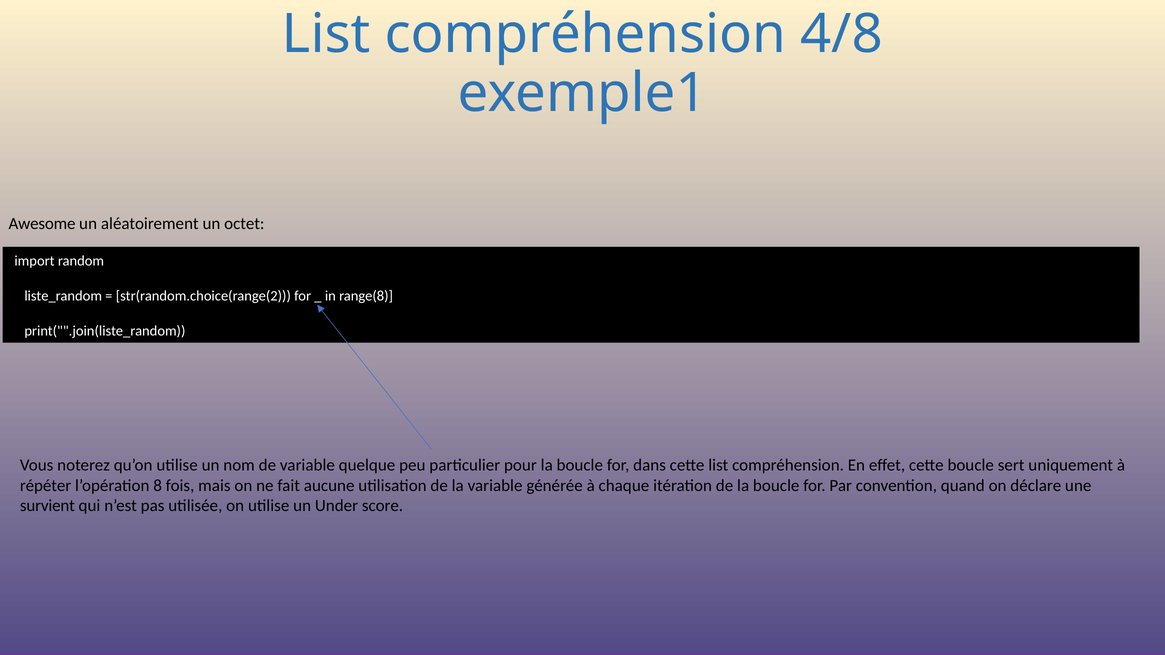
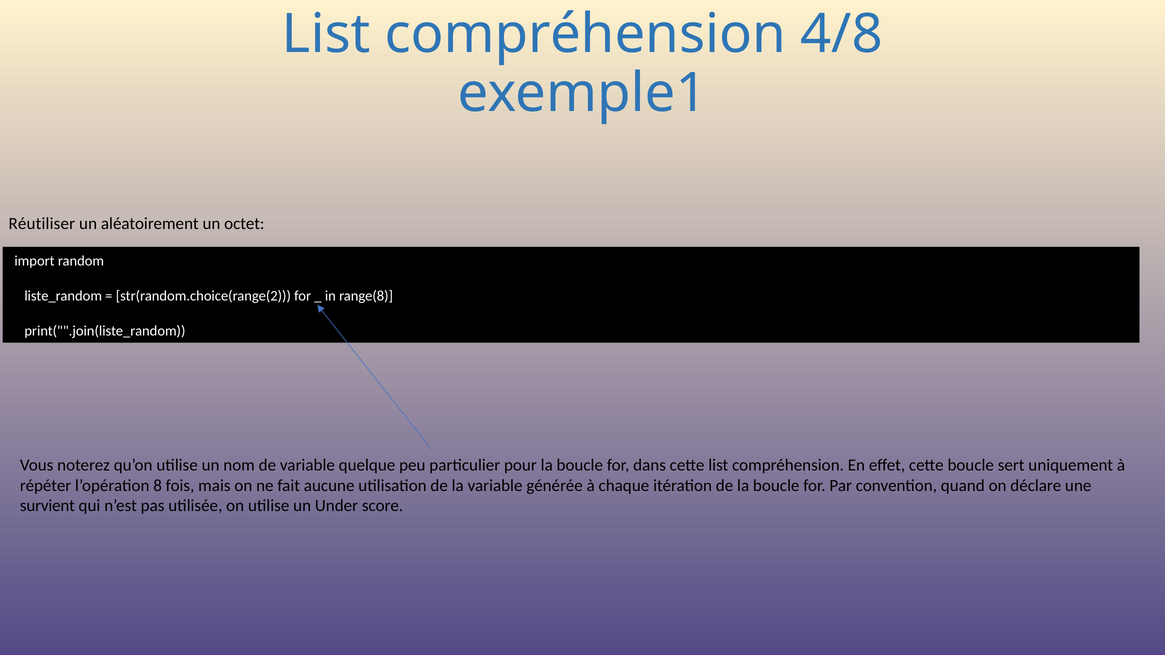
Awesome: Awesome -> Réutiliser
